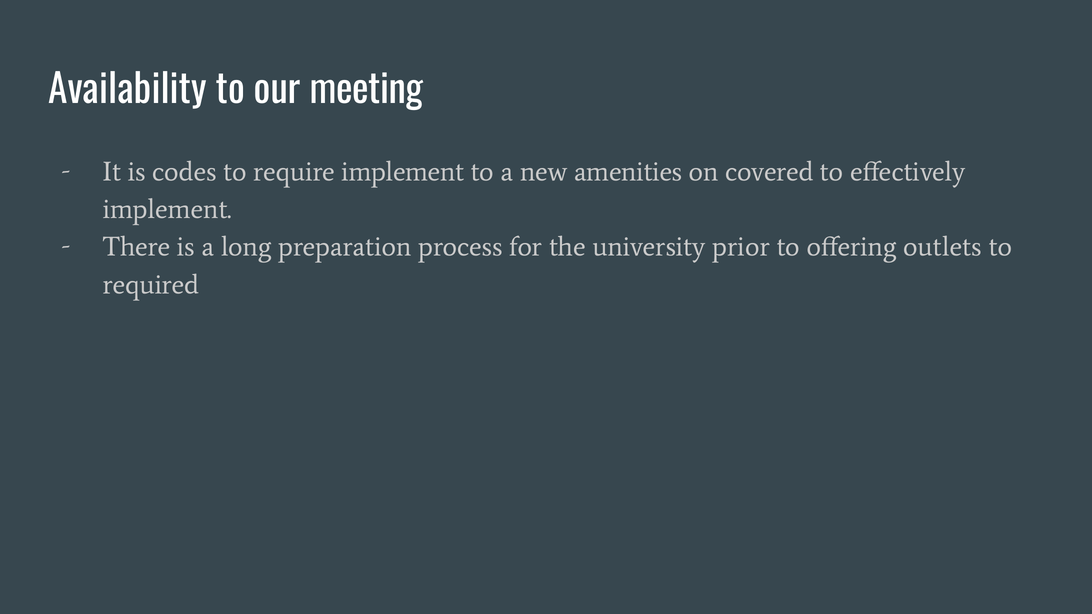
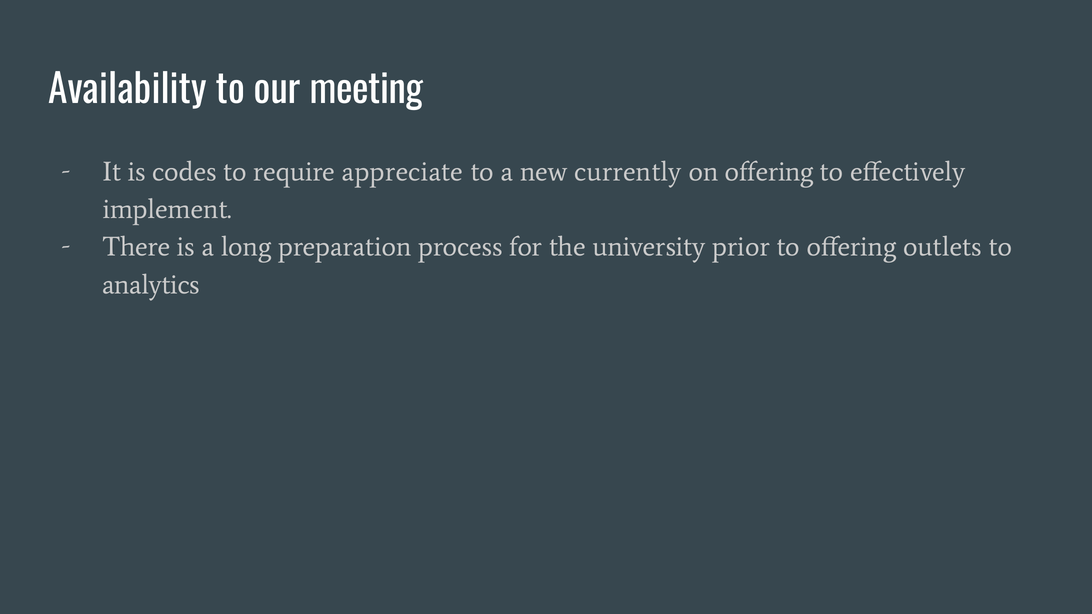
require implement: implement -> appreciate
amenities: amenities -> currently
on covered: covered -> offering
required: required -> analytics
